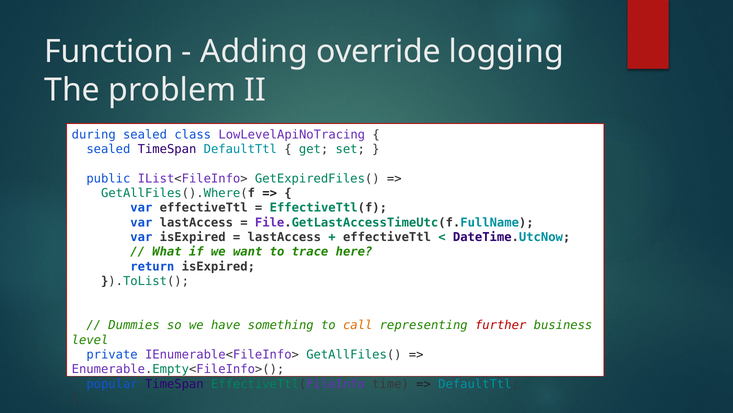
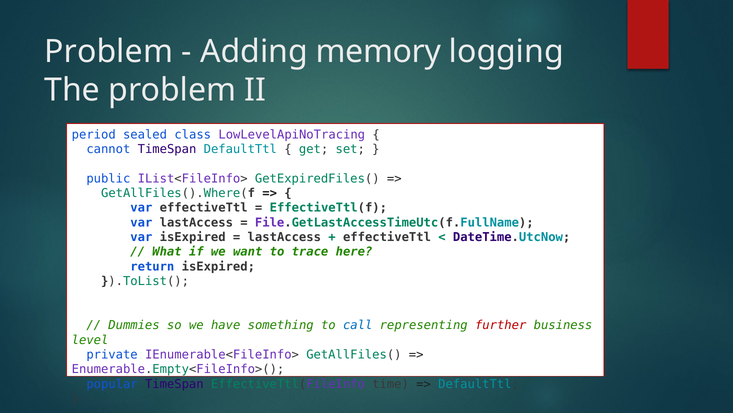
Function at (109, 51): Function -> Problem
override: override -> memory
during: during -> period
sealed at (108, 149): sealed -> cannot
call colour: orange -> blue
